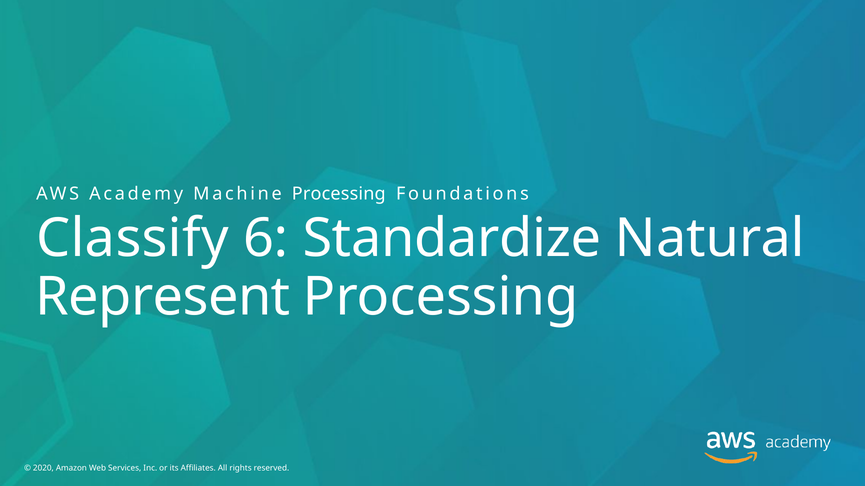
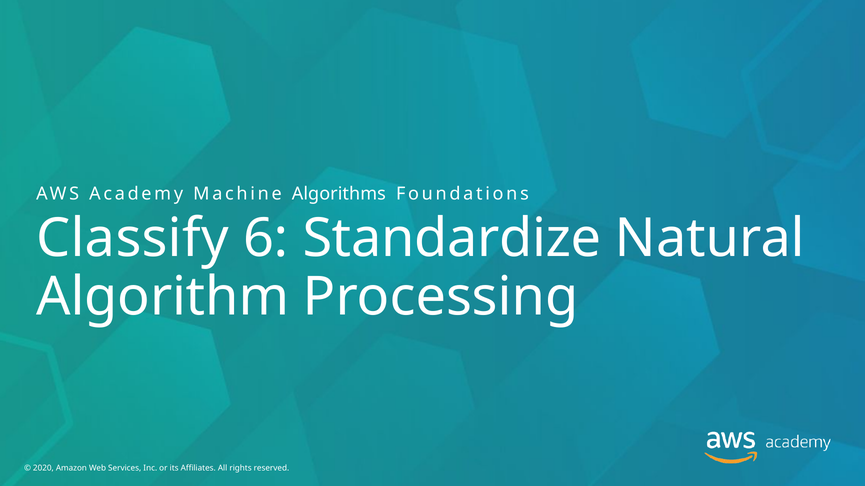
Machine Processing: Processing -> Algorithms
Represent: Represent -> Algorithm
